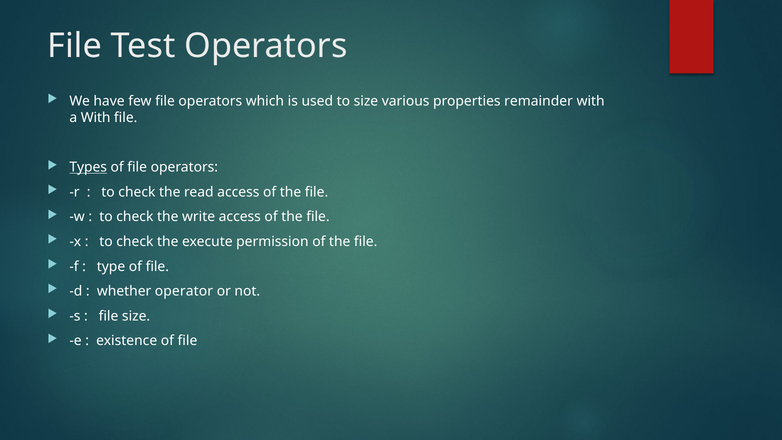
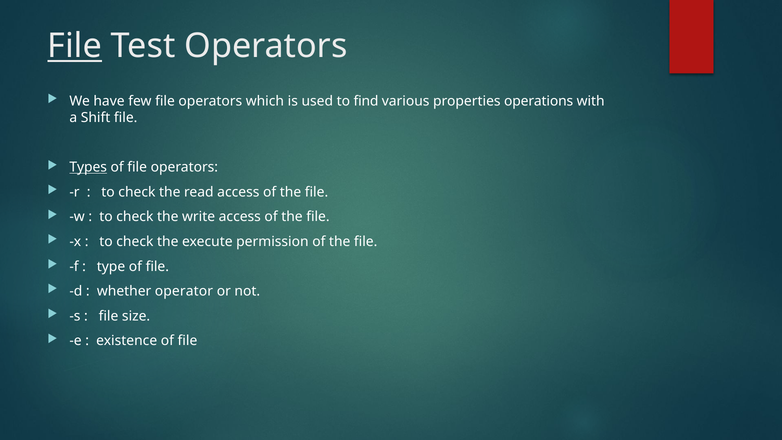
File at (75, 46) underline: none -> present
to size: size -> find
remainder: remainder -> operations
a With: With -> Shift
